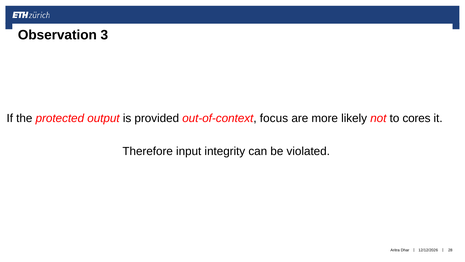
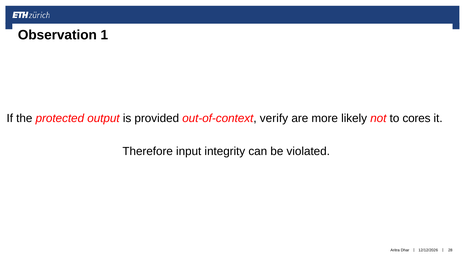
3: 3 -> 1
focus: focus -> verify
